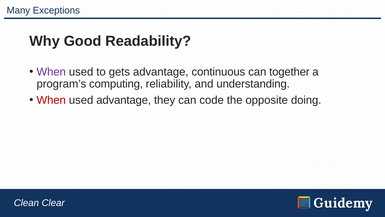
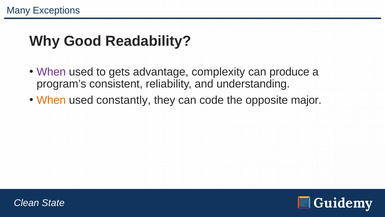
continuous: continuous -> complexity
together: together -> produce
computing: computing -> consistent
When at (51, 100) colour: red -> orange
used advantage: advantage -> constantly
doing: doing -> major
Clear: Clear -> State
